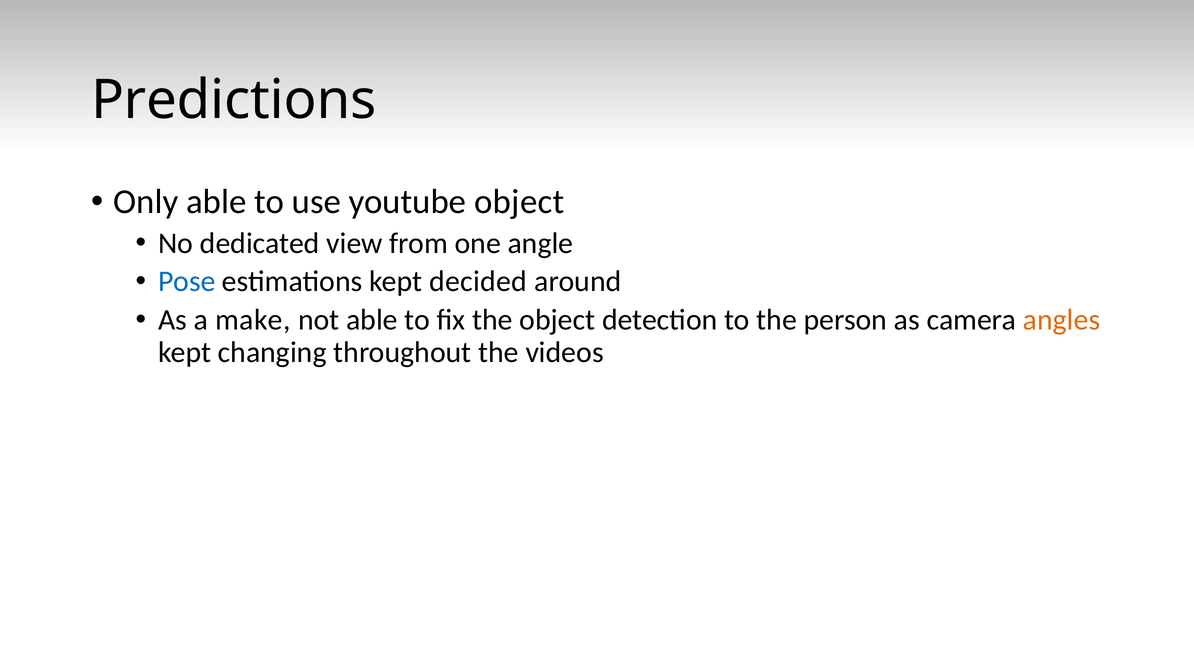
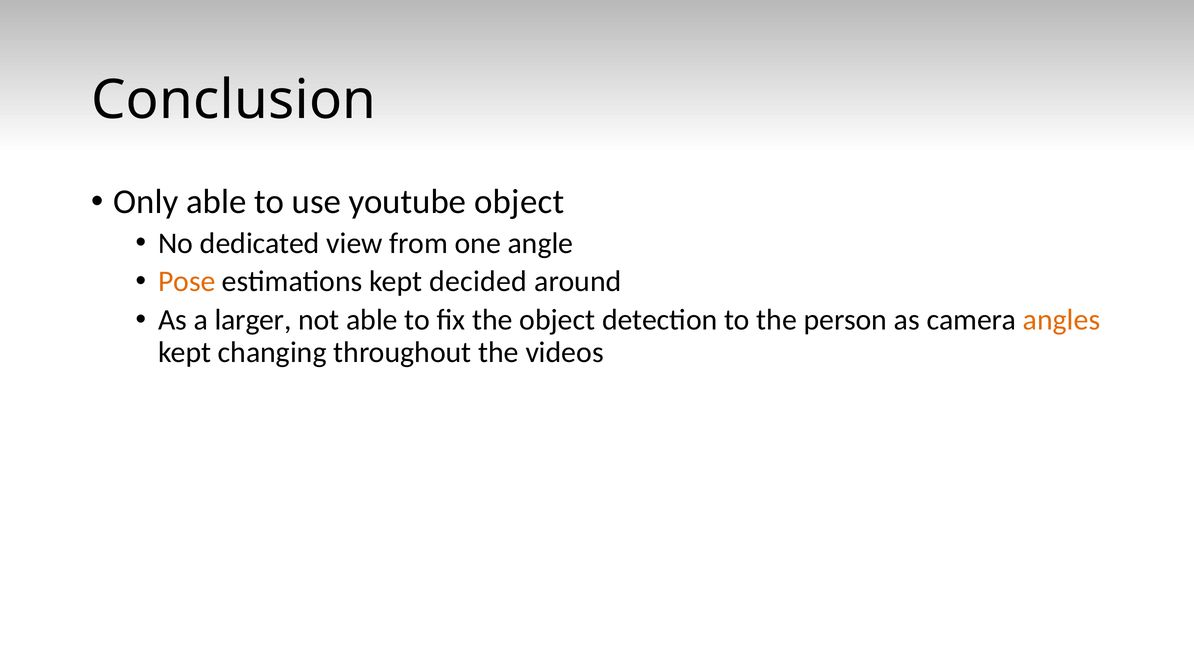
Predictions: Predictions -> Conclusion
Pose colour: blue -> orange
make: make -> larger
